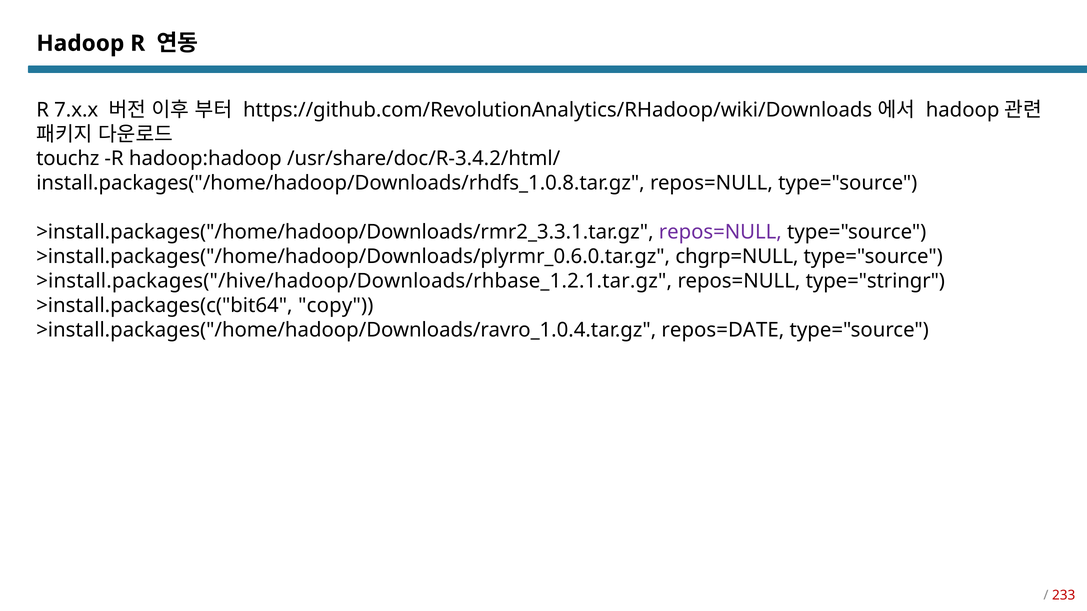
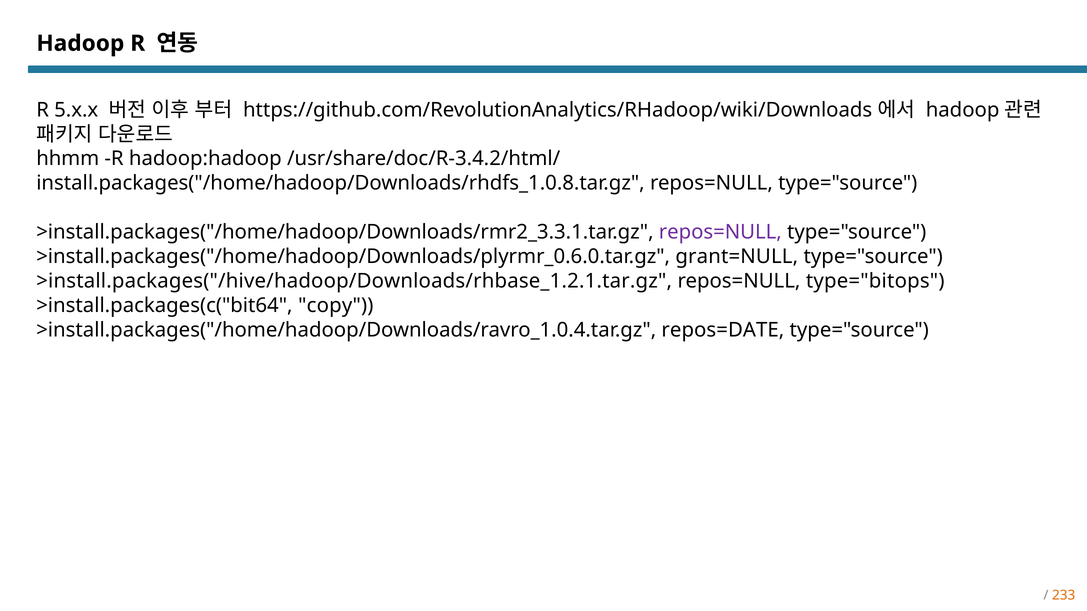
7.x.x: 7.x.x -> 5.x.x
touchz: touchz -> hhmm
chgrp=NULL: chgrp=NULL -> grant=NULL
type="stringr: type="stringr -> type="bitops
233 colour: red -> orange
